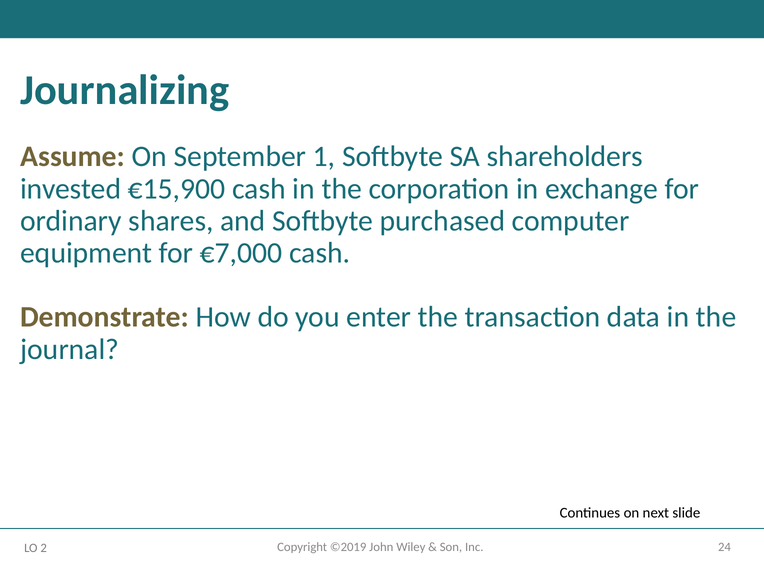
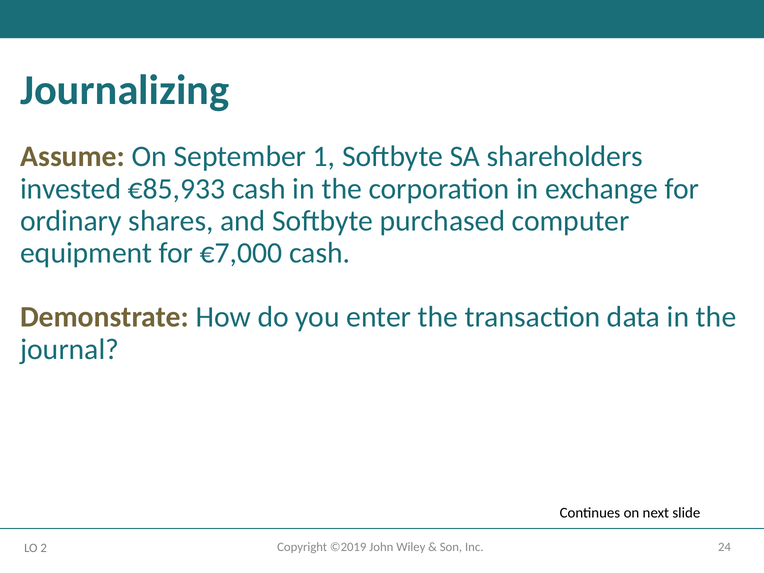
€15,900: €15,900 -> €85,933
